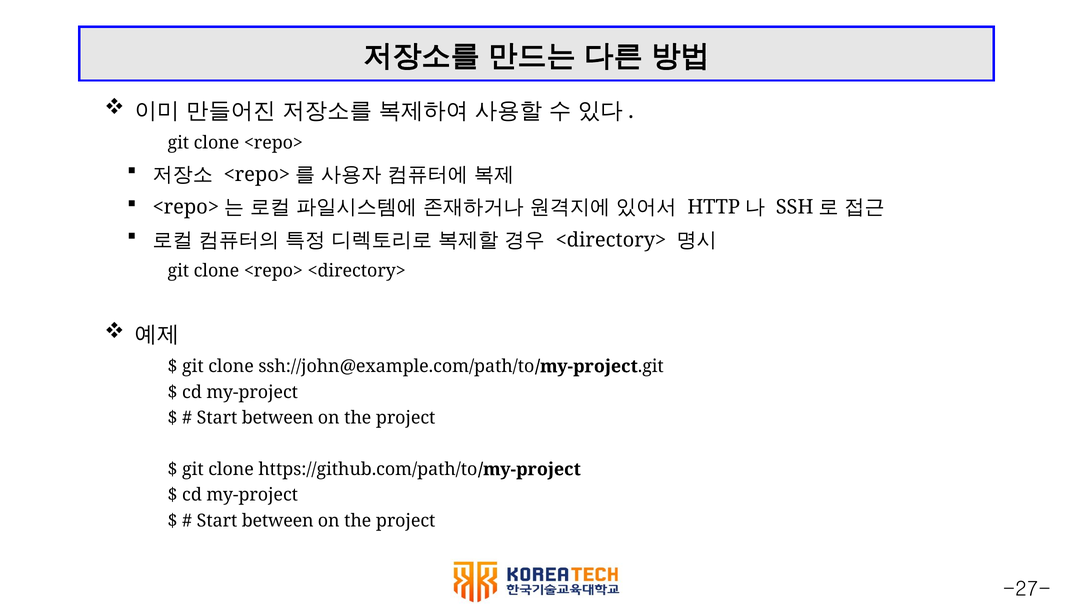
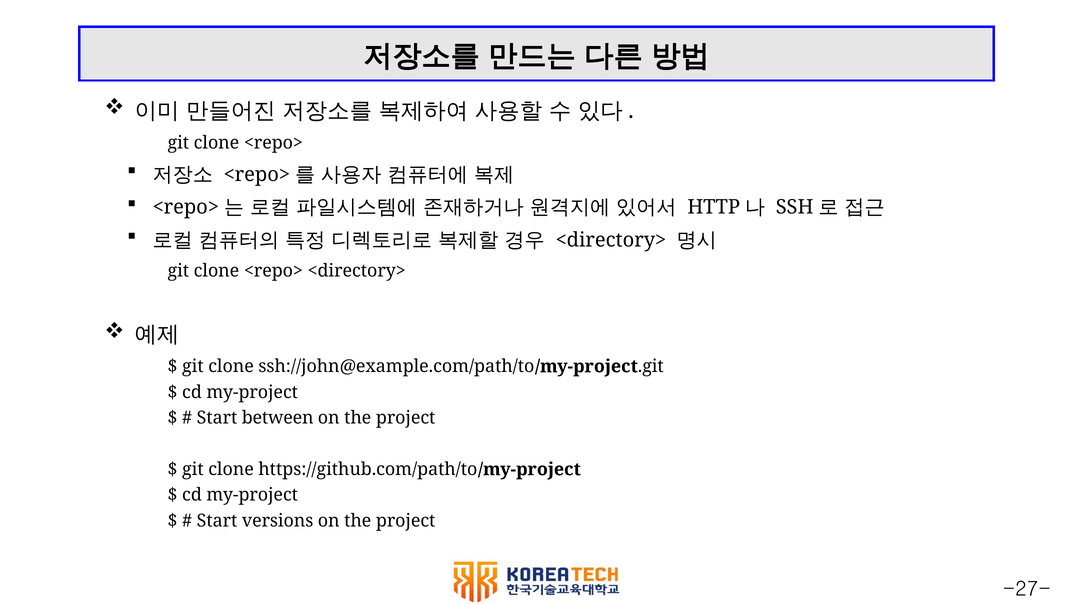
between at (278, 520): between -> versions
